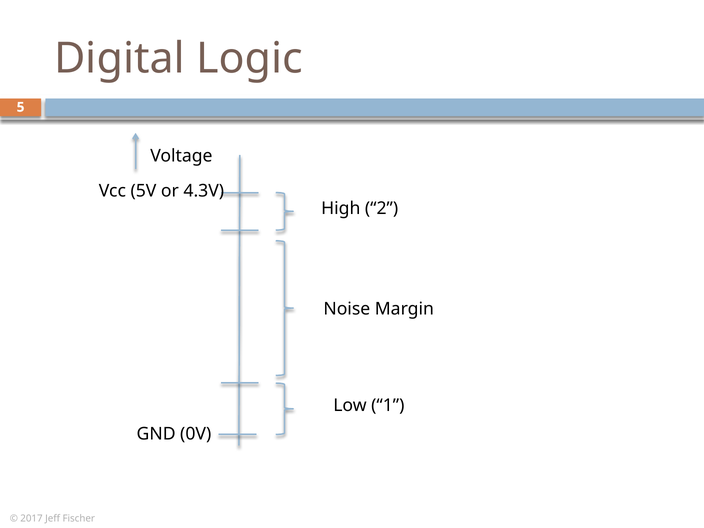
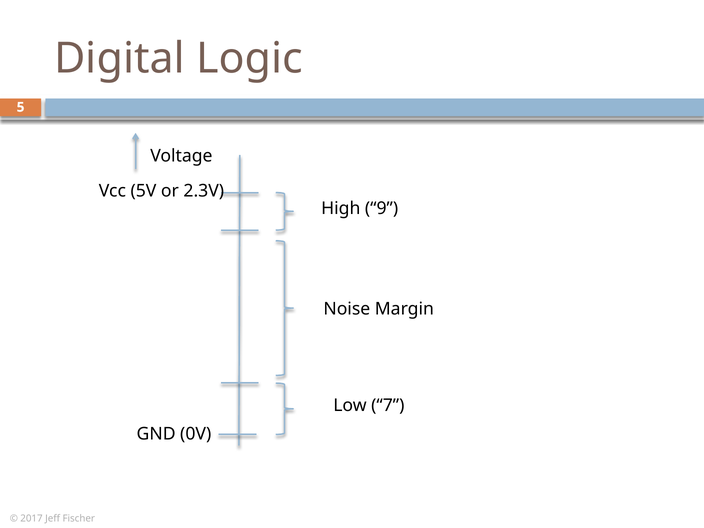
4.3V: 4.3V -> 2.3V
2: 2 -> 9
1: 1 -> 7
